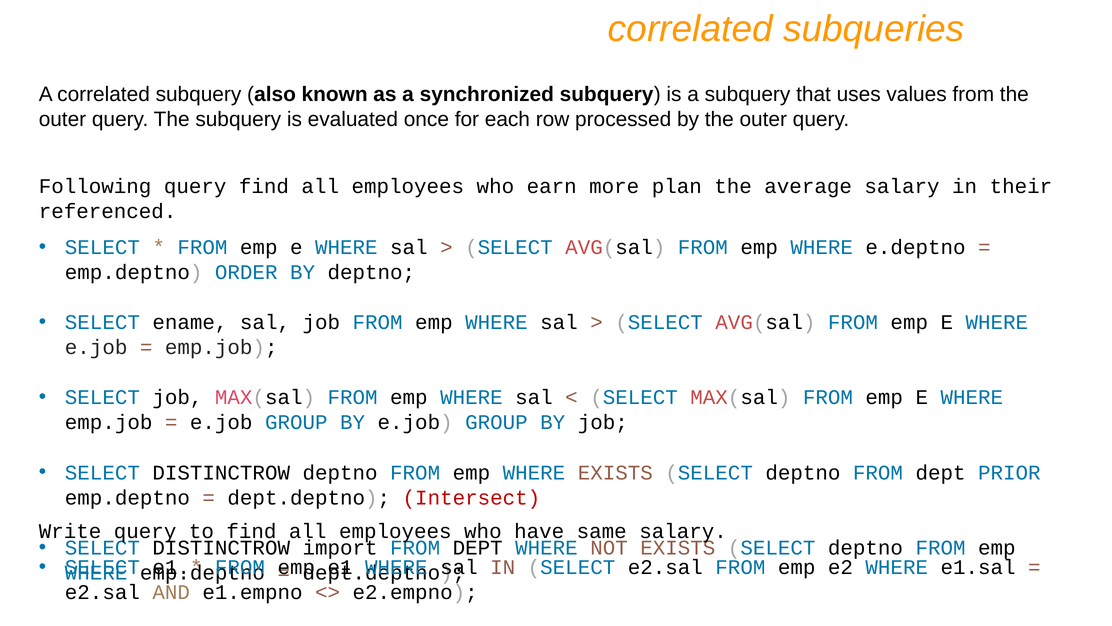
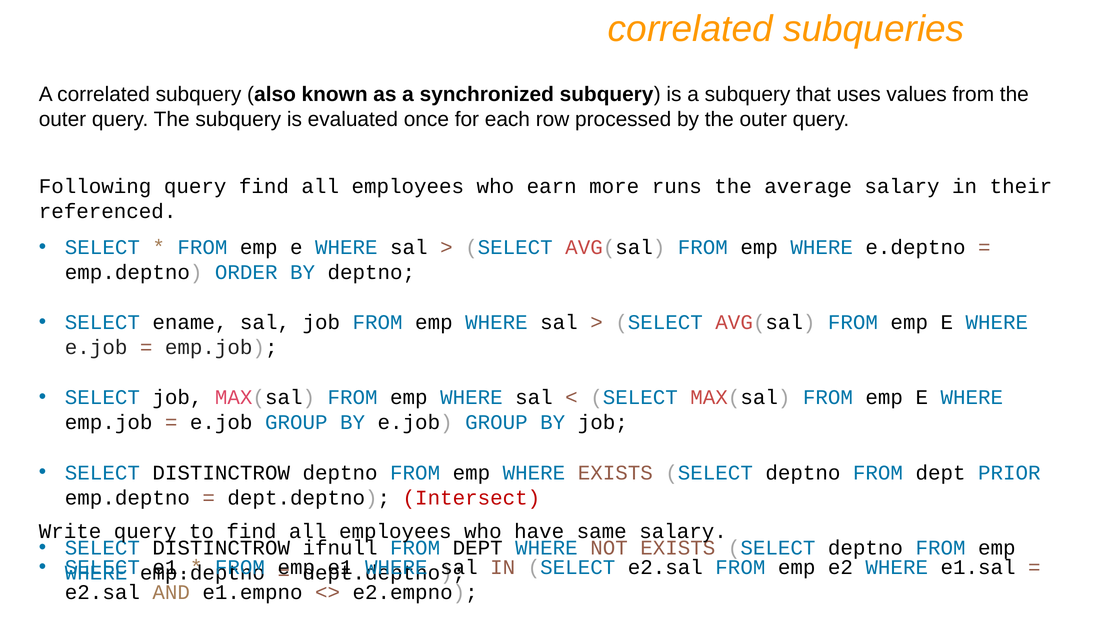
plan: plan -> runs
import: import -> ifnull
